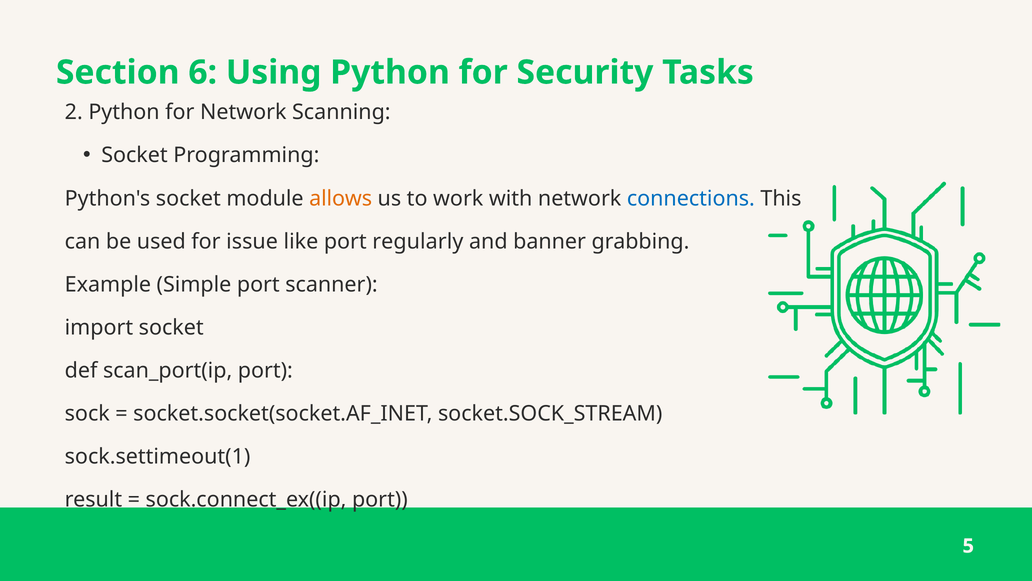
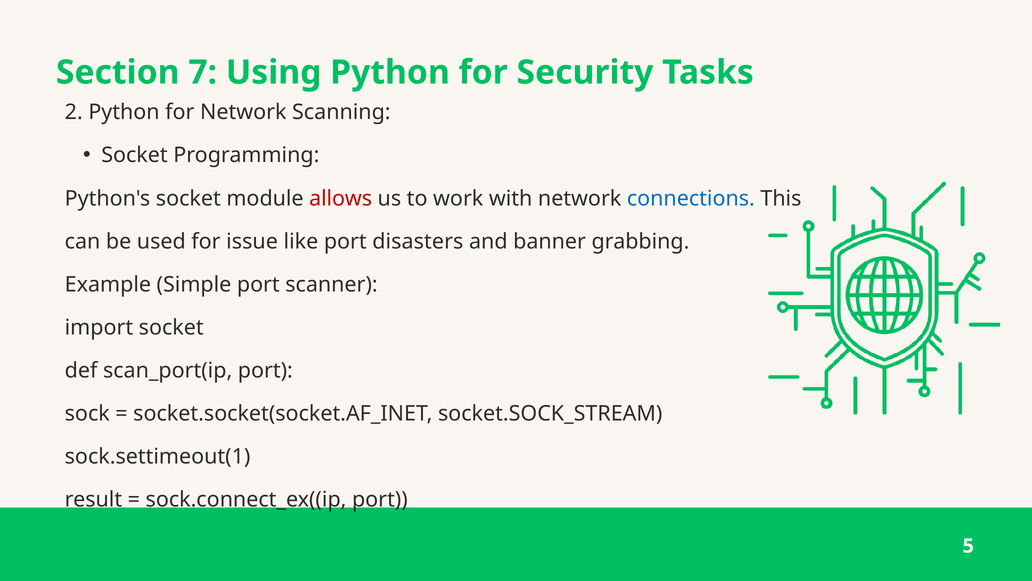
6: 6 -> 7
allows colour: orange -> red
regularly: regularly -> disasters
